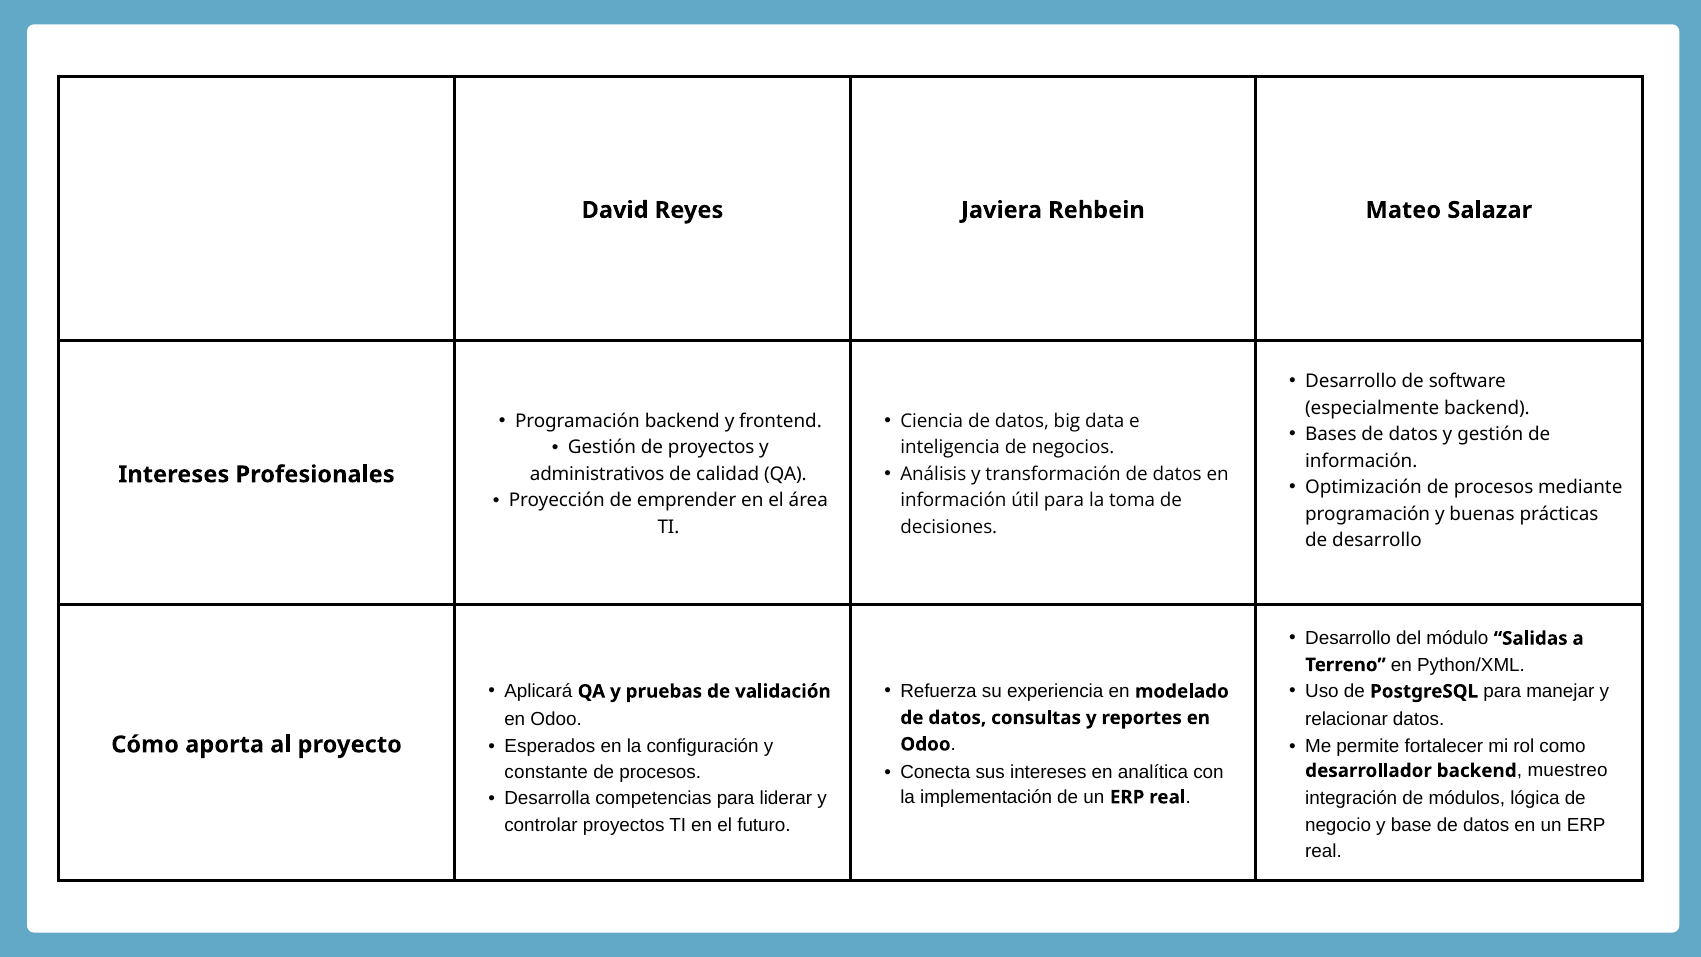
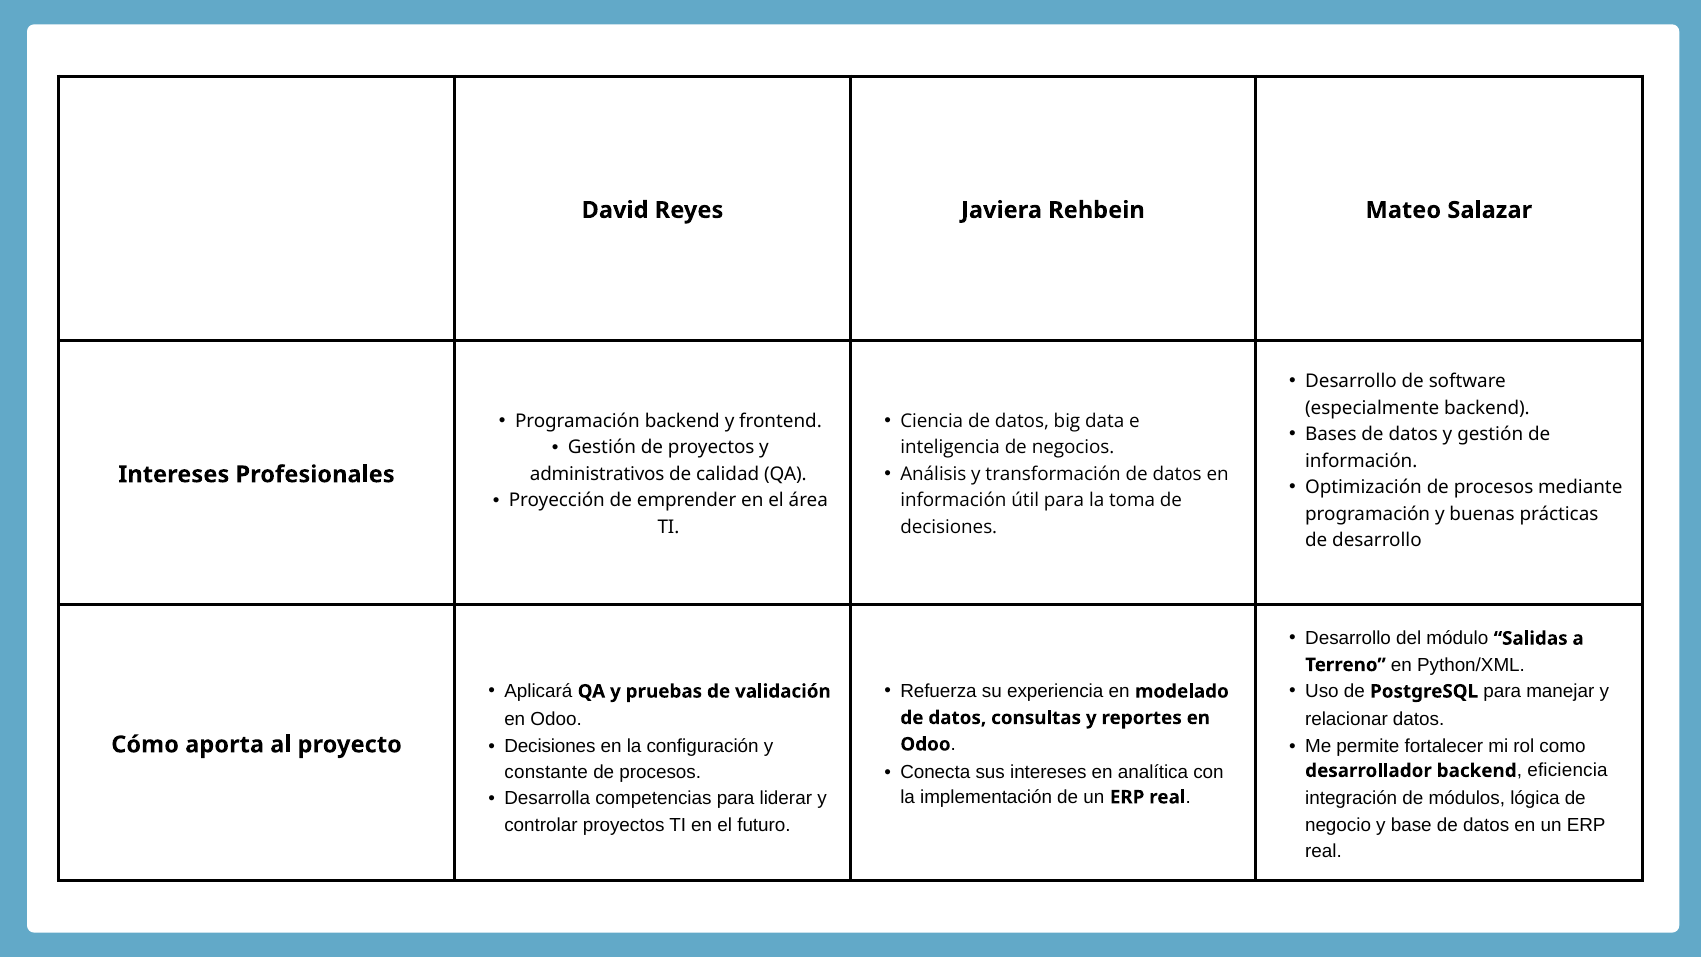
Esperados at (550, 746): Esperados -> Decisiones
muestreo: muestreo -> eficiencia
